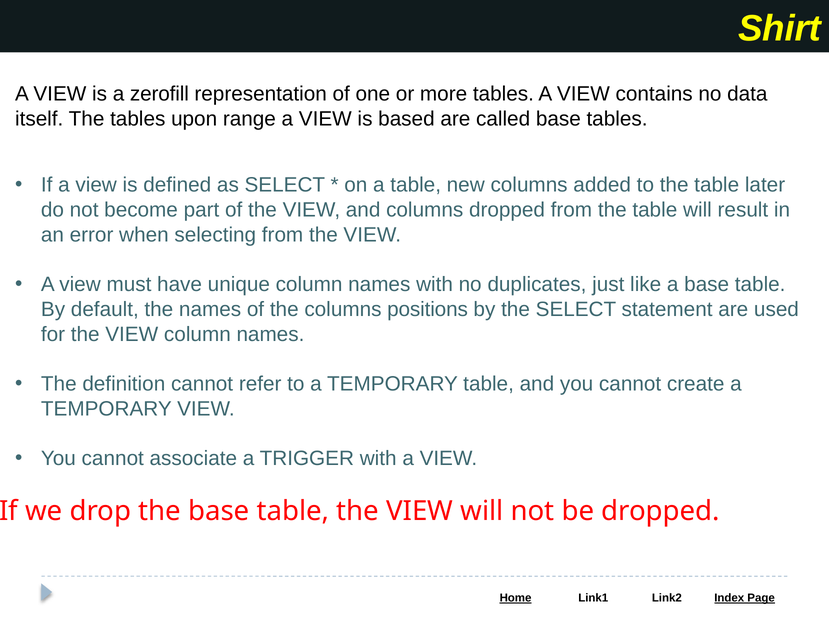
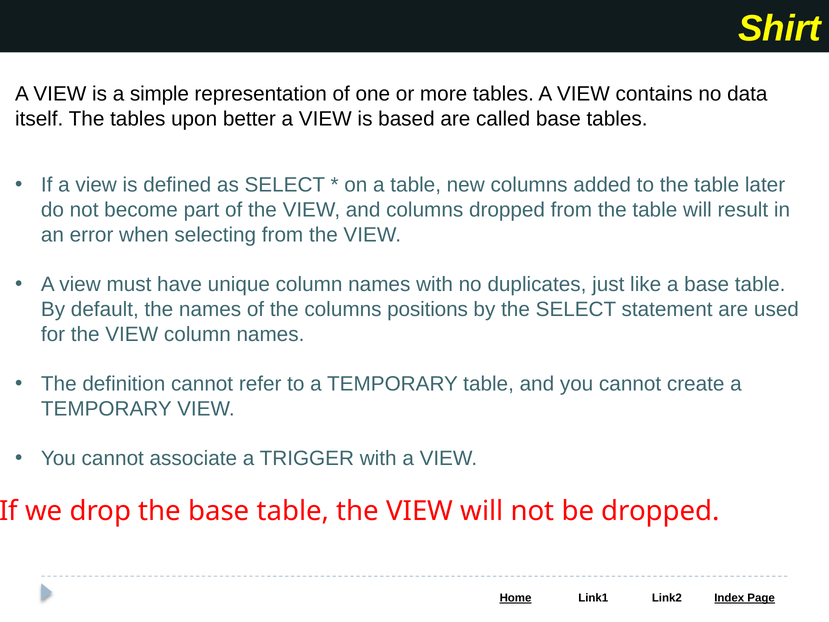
zerofill: zerofill -> simple
range: range -> better
